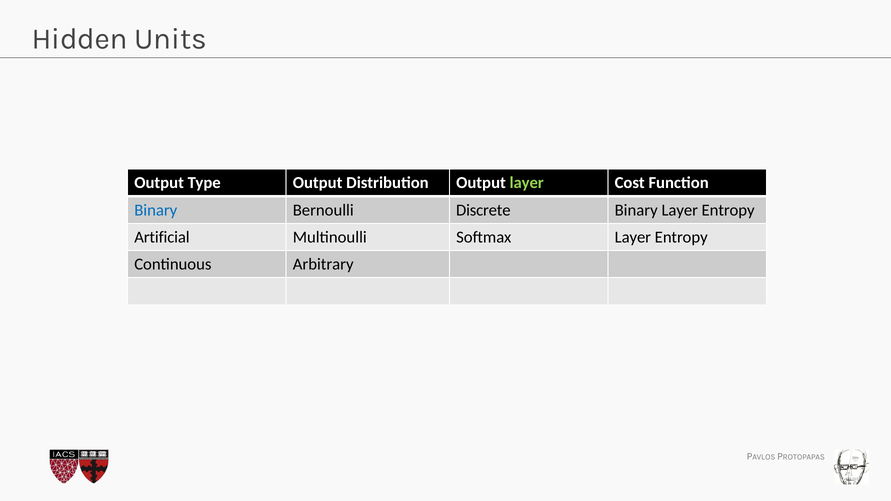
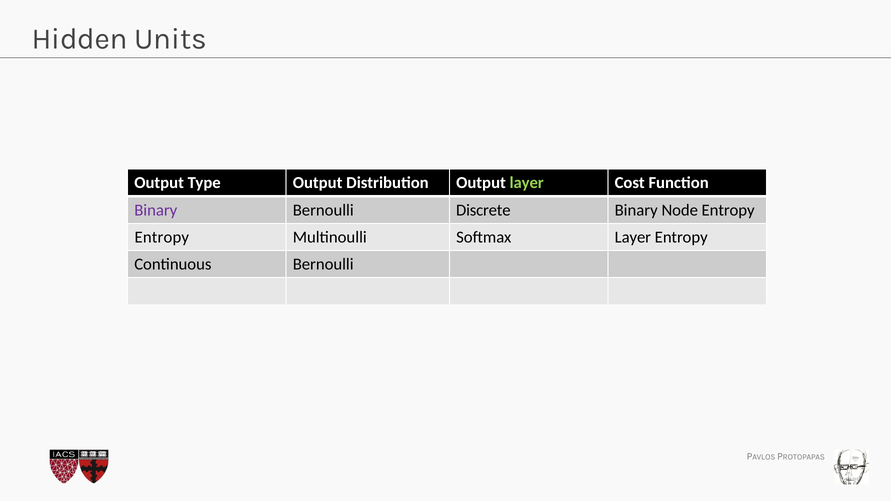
Binary at (156, 210) colour: blue -> purple
Binary Layer: Layer -> Node
Artificial at (162, 237): Artificial -> Entropy
Continuous Arbitrary: Arbitrary -> Bernoulli
